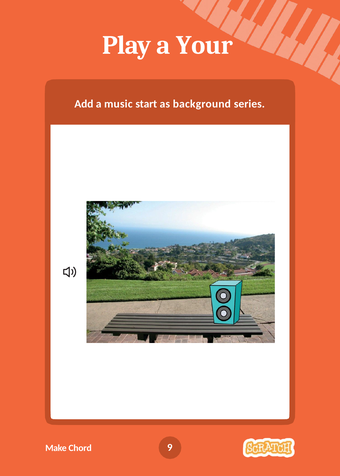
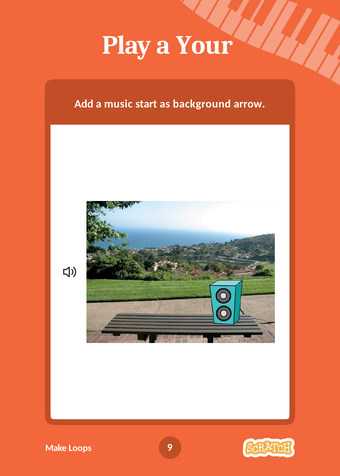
series: series -> arrow
Chord: Chord -> Loops
